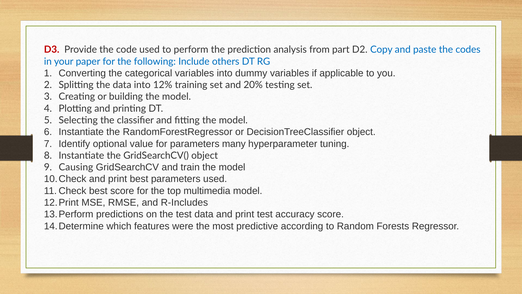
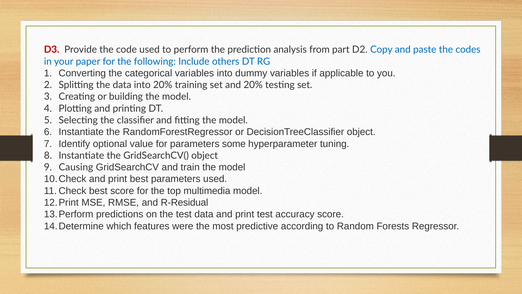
into 12%: 12% -> 20%
many: many -> some
R-Includes: R-Includes -> R-Residual
